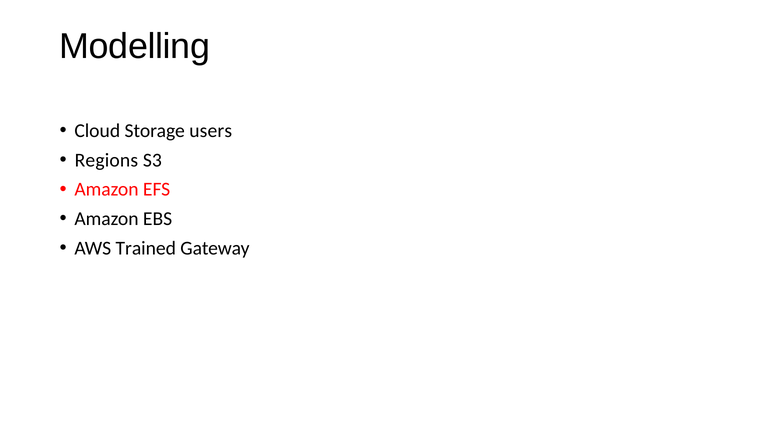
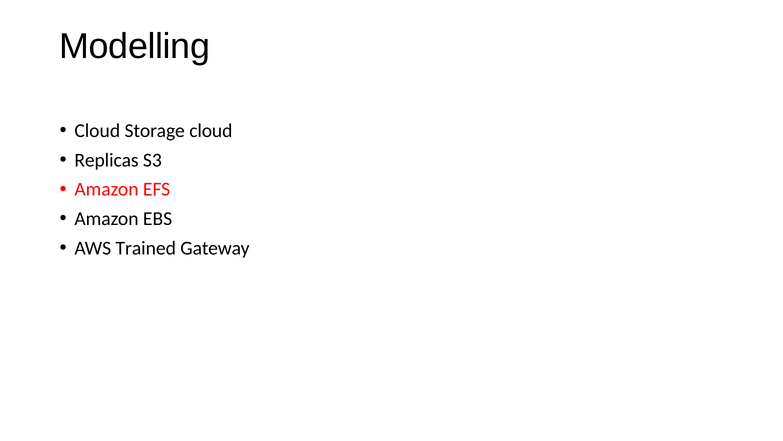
Storage users: users -> cloud
Regions: Regions -> Replicas
